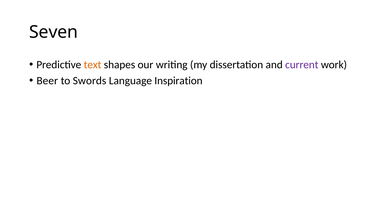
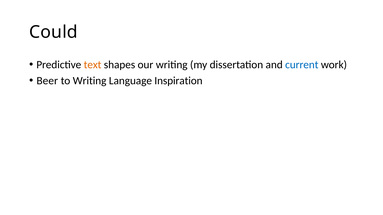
Seven: Seven -> Could
current colour: purple -> blue
to Swords: Swords -> Writing
